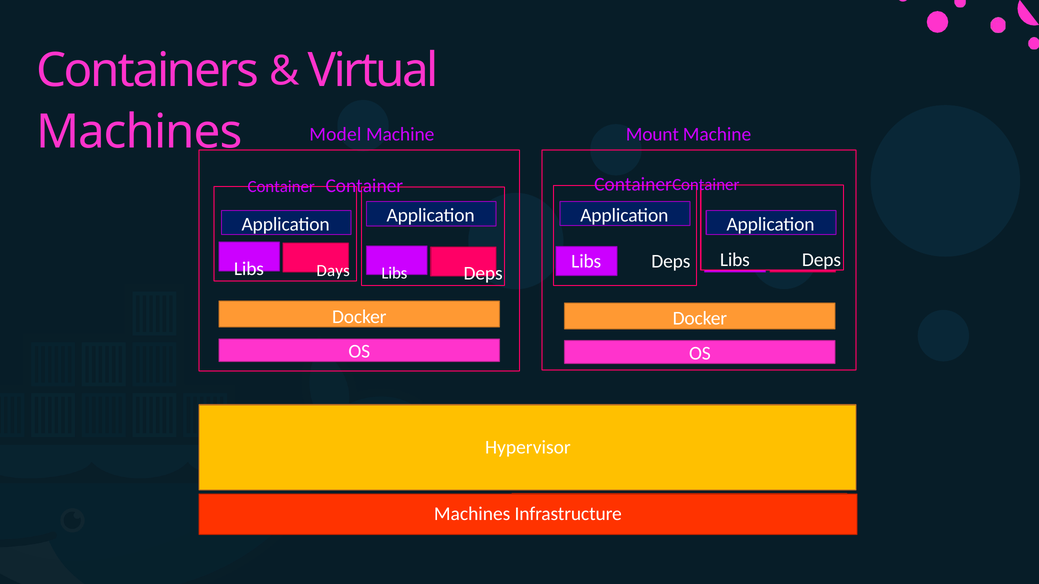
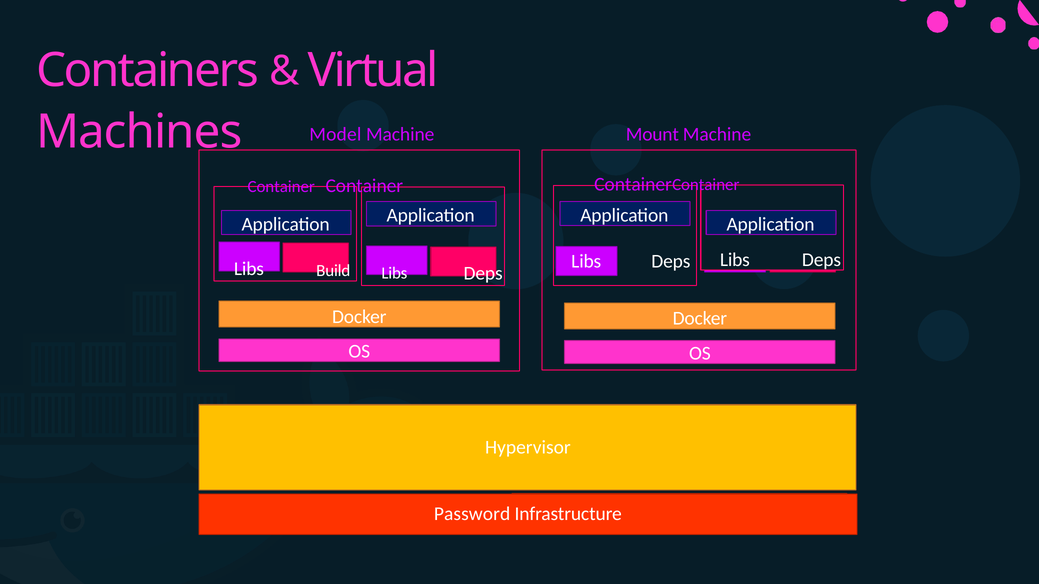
Days: Days -> Build
Machines at (472, 514): Machines -> Password
